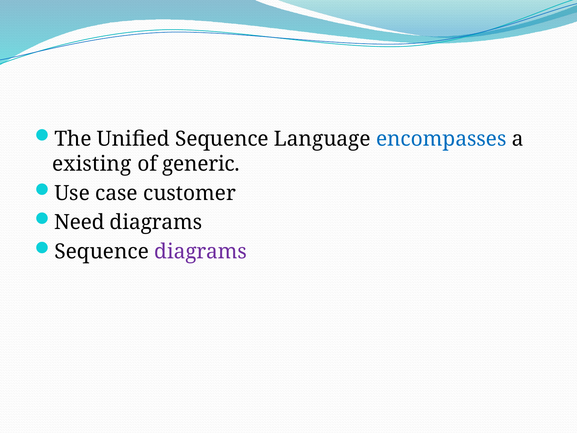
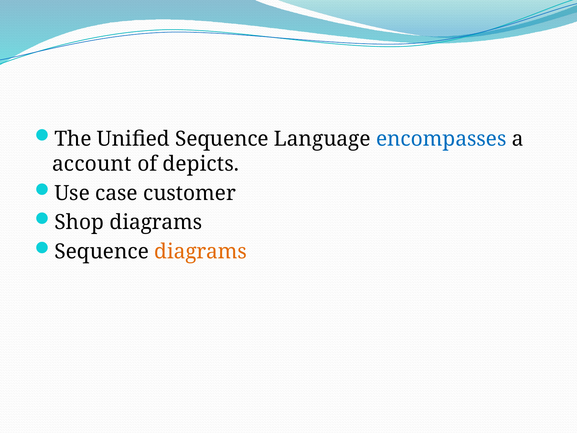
existing: existing -> account
generic: generic -> depicts
Need: Need -> Shop
diagrams at (201, 251) colour: purple -> orange
